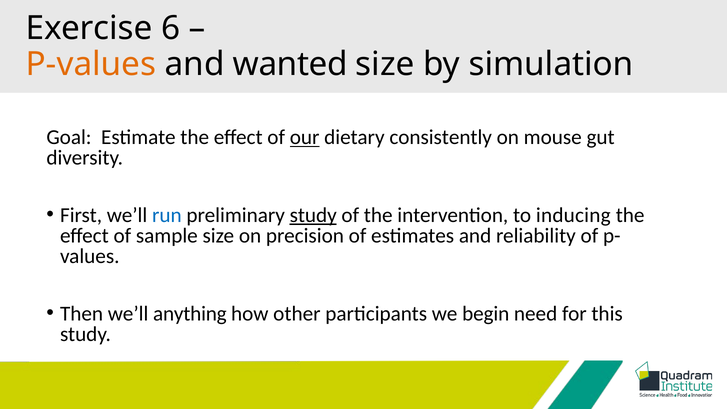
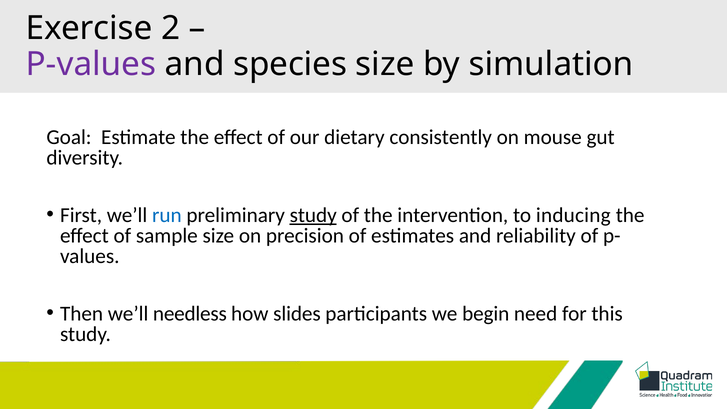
6: 6 -> 2
P-values colour: orange -> purple
wanted: wanted -> species
our underline: present -> none
anything: anything -> needless
other: other -> slides
